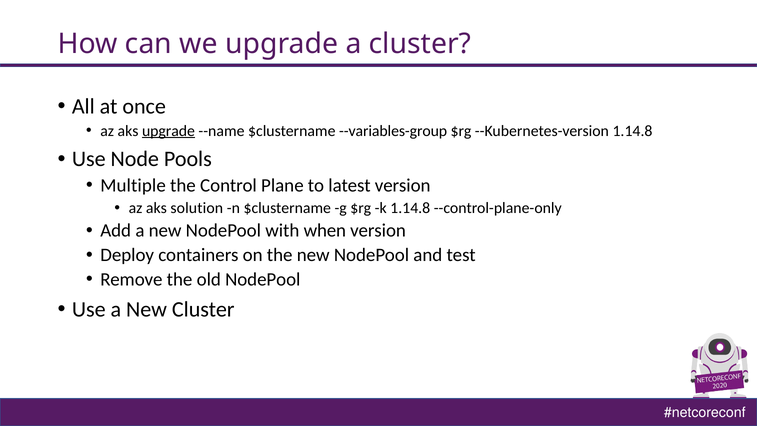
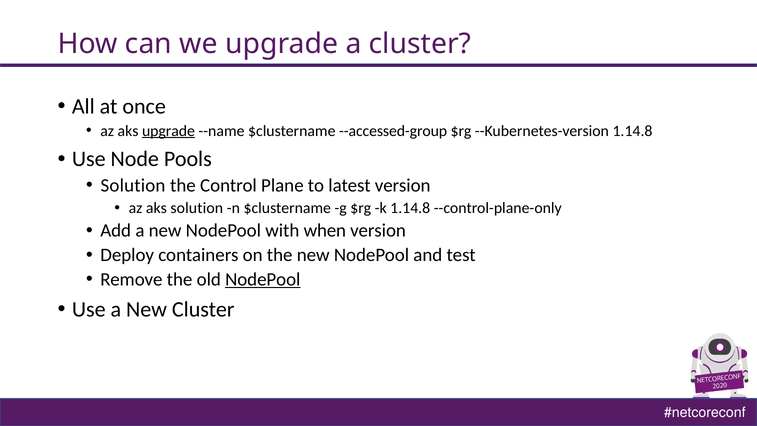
--variables-group: --variables-group -> --accessed-group
Multiple at (133, 185): Multiple -> Solution
NodePool at (263, 279) underline: none -> present
